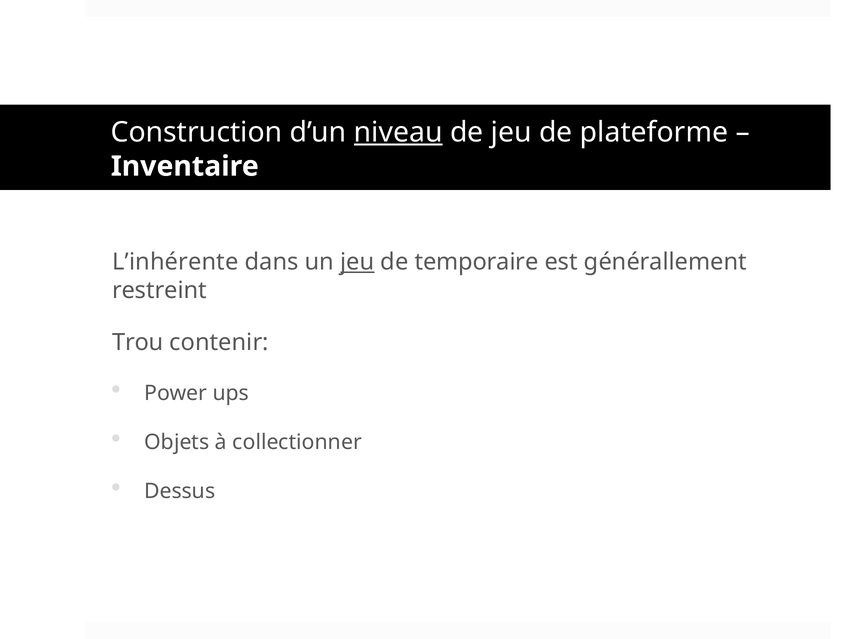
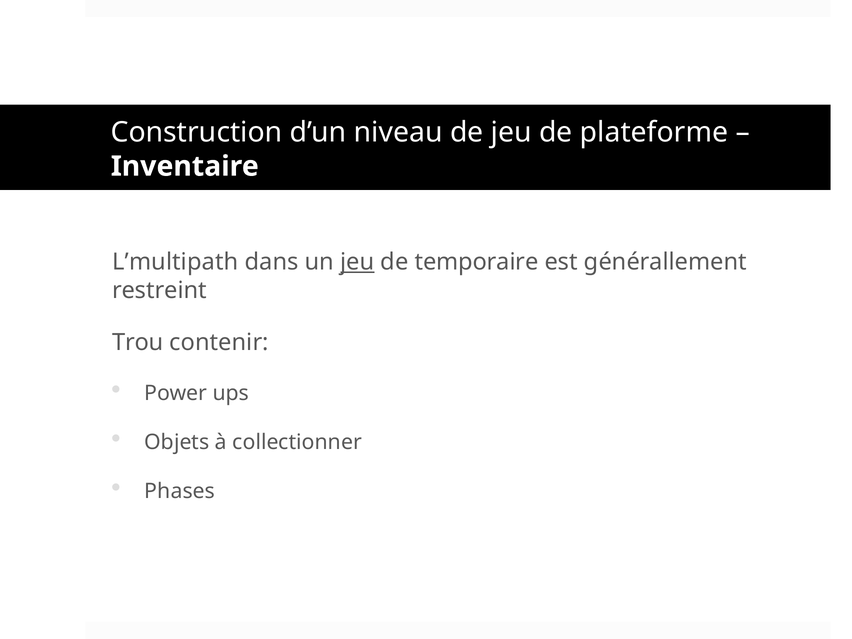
niveau underline: present -> none
L’inhérente: L’inhérente -> L’multipath
Dessus: Dessus -> Phases
